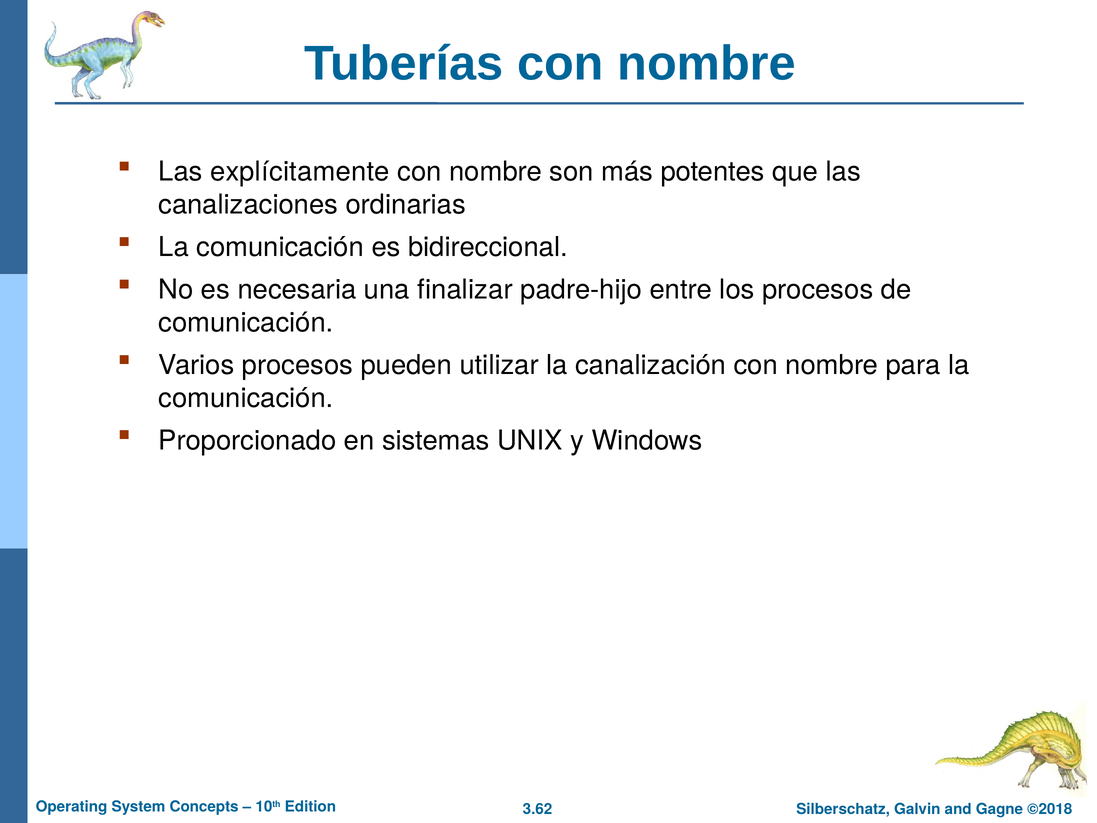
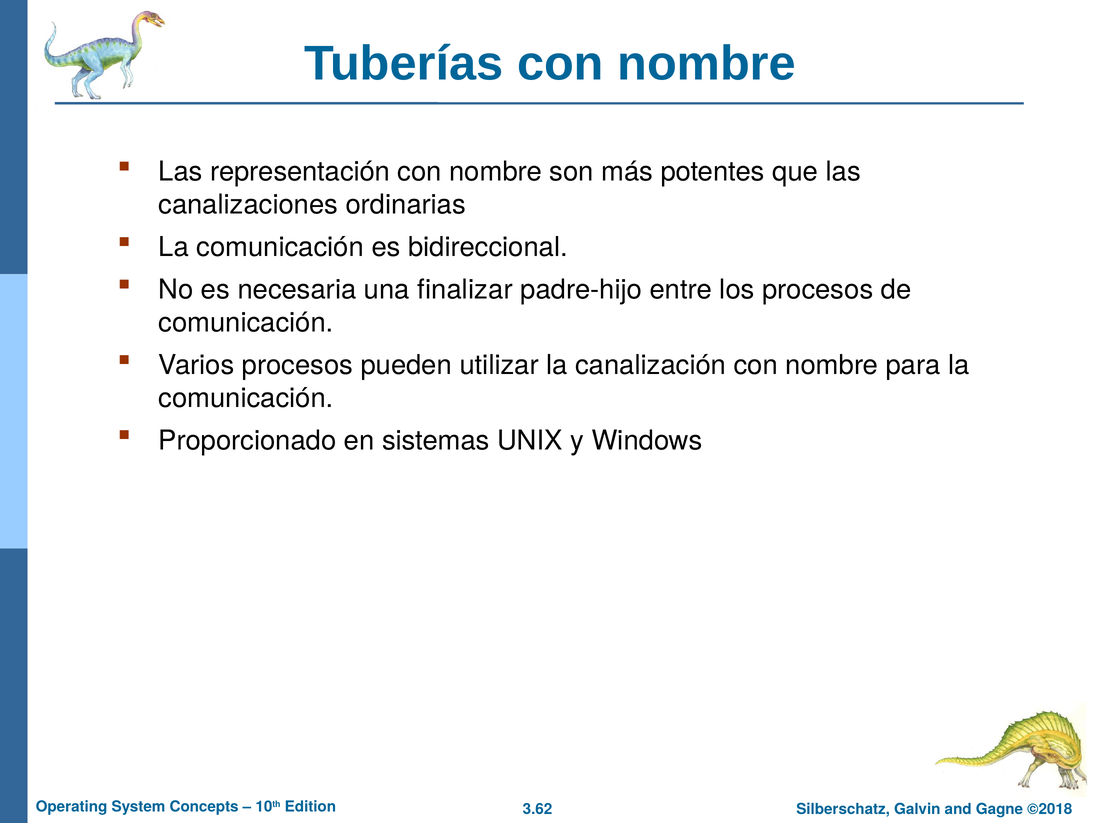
explícitamente: explícitamente -> representación
